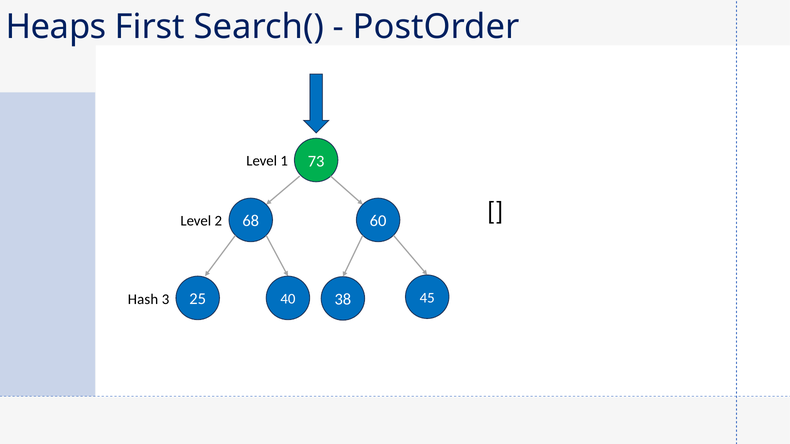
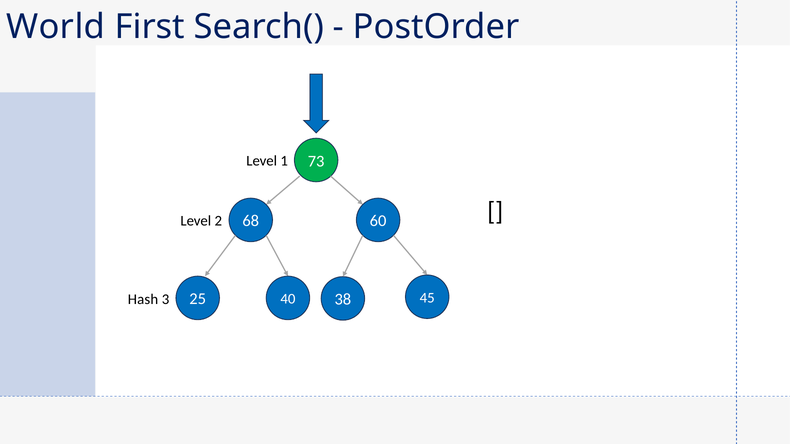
Heaps: Heaps -> World
